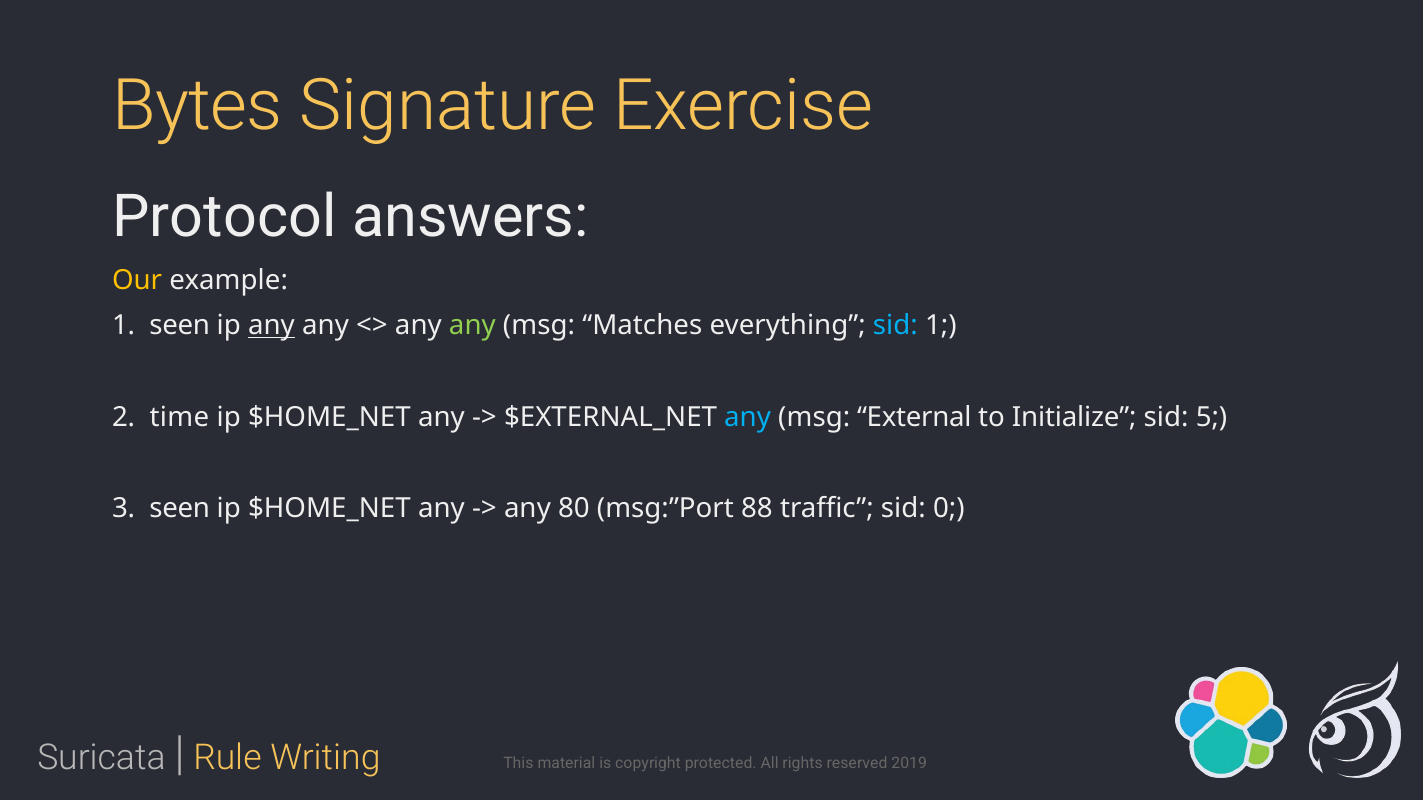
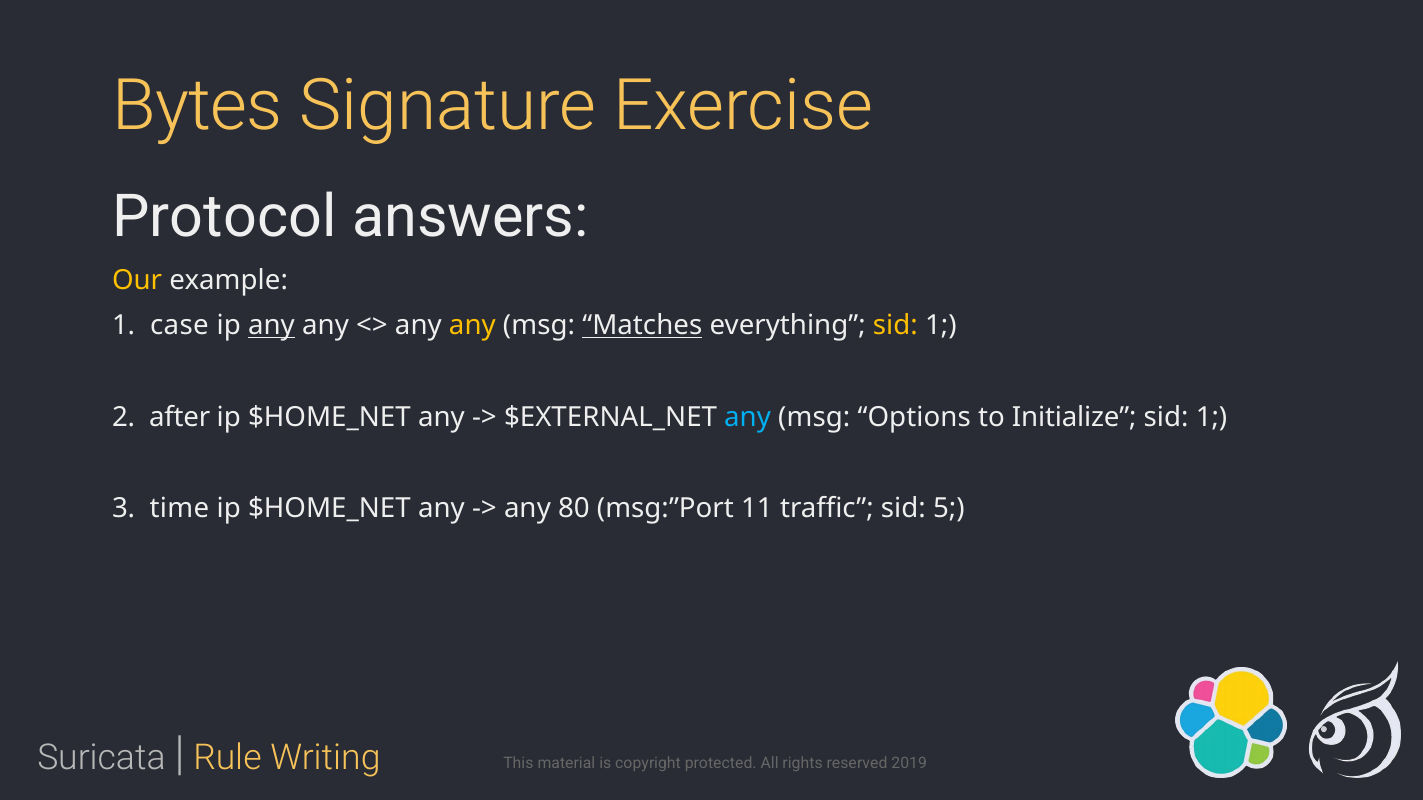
1 seen: seen -> case
any at (472, 326) colour: light green -> yellow
Matches underline: none -> present
sid at (895, 326) colour: light blue -> yellow
time: time -> after
External: External -> Options
5 at (1212, 417): 5 -> 1
3 seen: seen -> time
88: 88 -> 11
0: 0 -> 5
